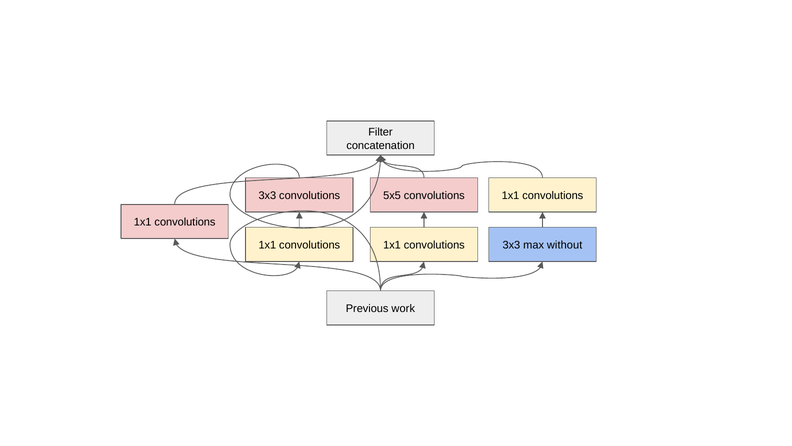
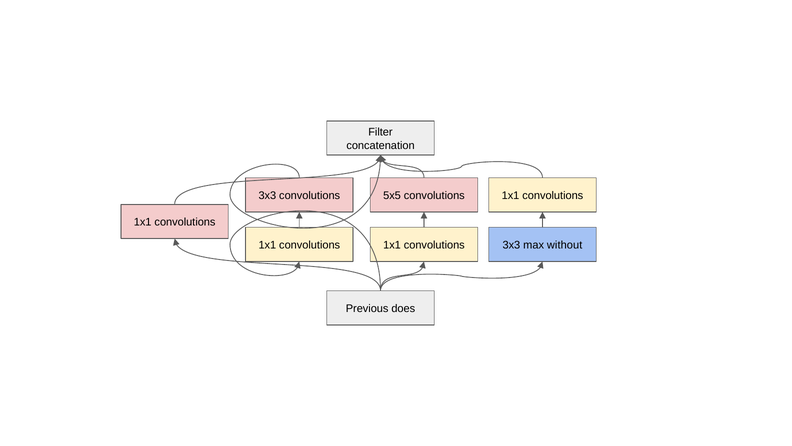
work: work -> does
